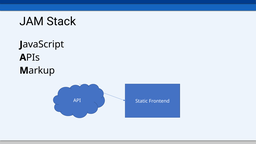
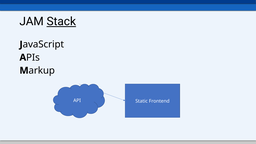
Stack underline: none -> present
